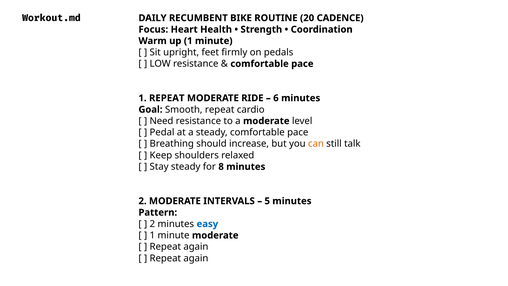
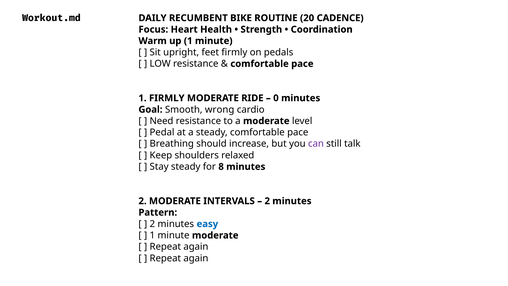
1 REPEAT: REPEAT -> FIRMLY
6: 6 -> 0
Smooth repeat: repeat -> wrong
can colour: orange -> purple
5 at (267, 201): 5 -> 2
